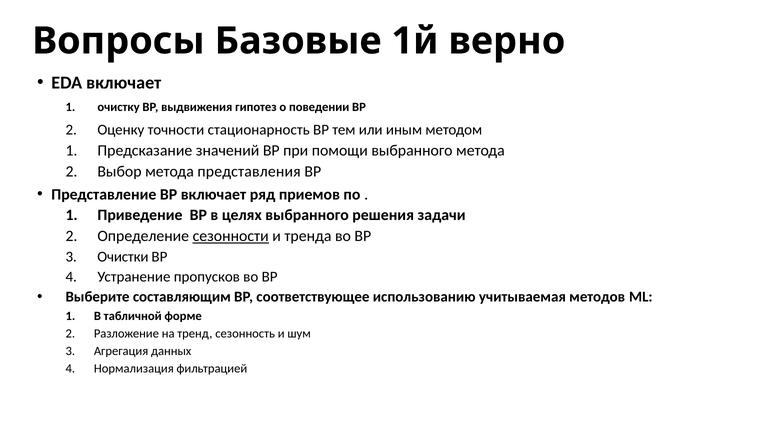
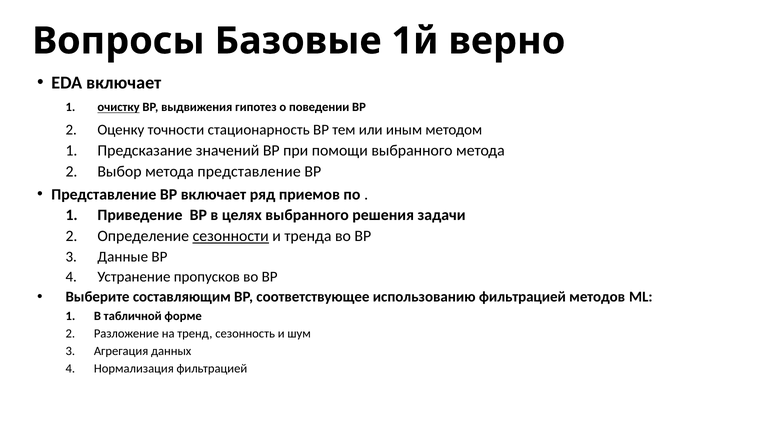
очистку underline: none -> present
метода представления: представления -> представление
Очистки: Очистки -> Данные
использованию учитываемая: учитываемая -> фильтрацией
